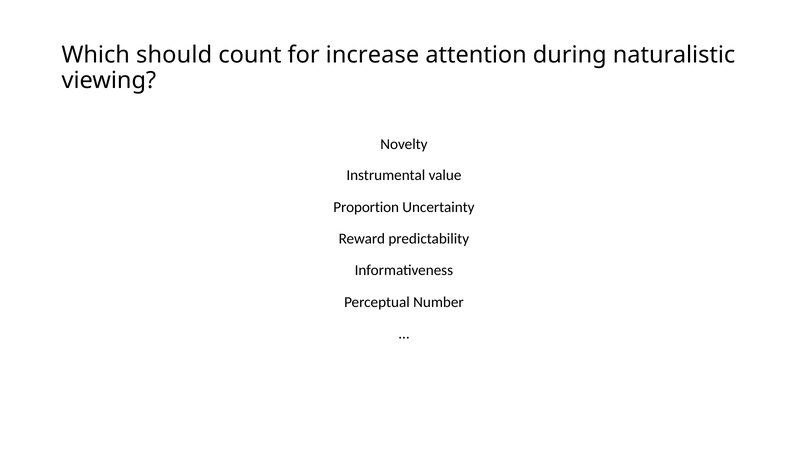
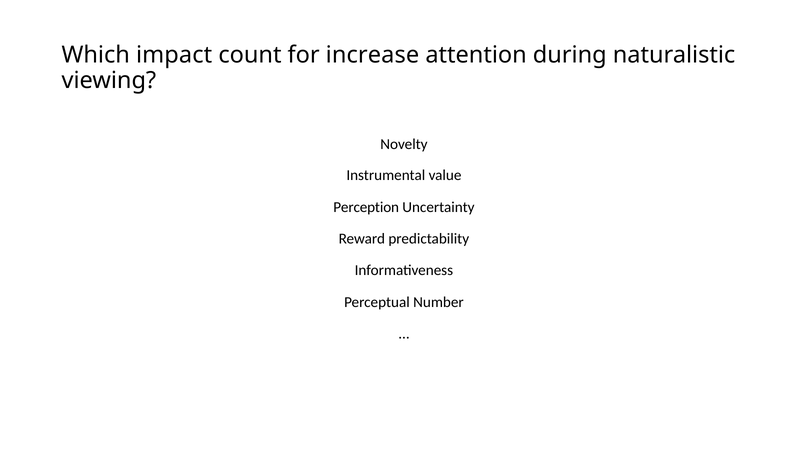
should: should -> impact
Proportion: Proportion -> Perception
